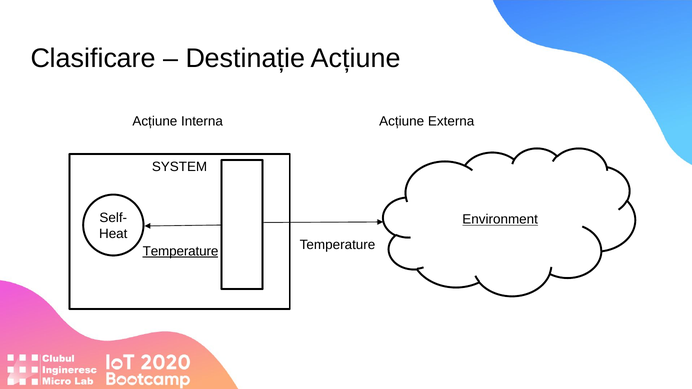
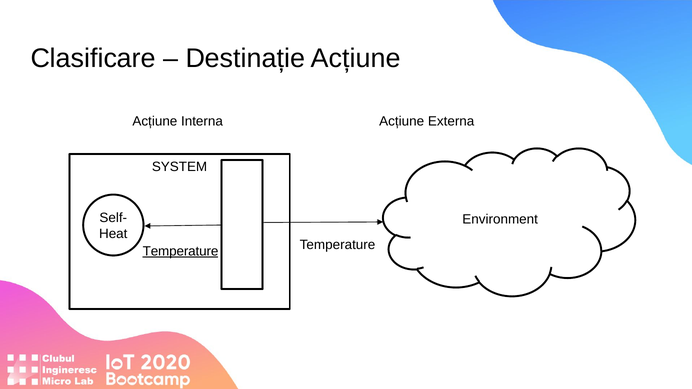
Environment underline: present -> none
